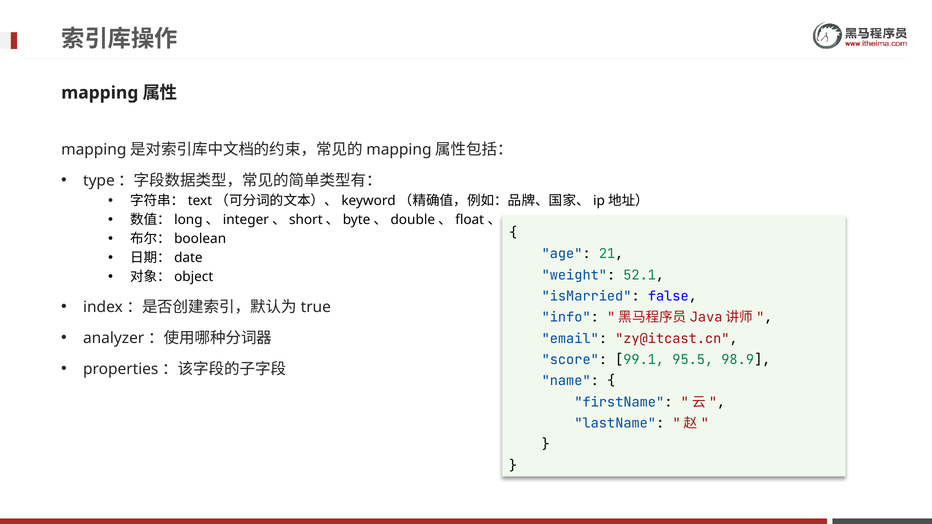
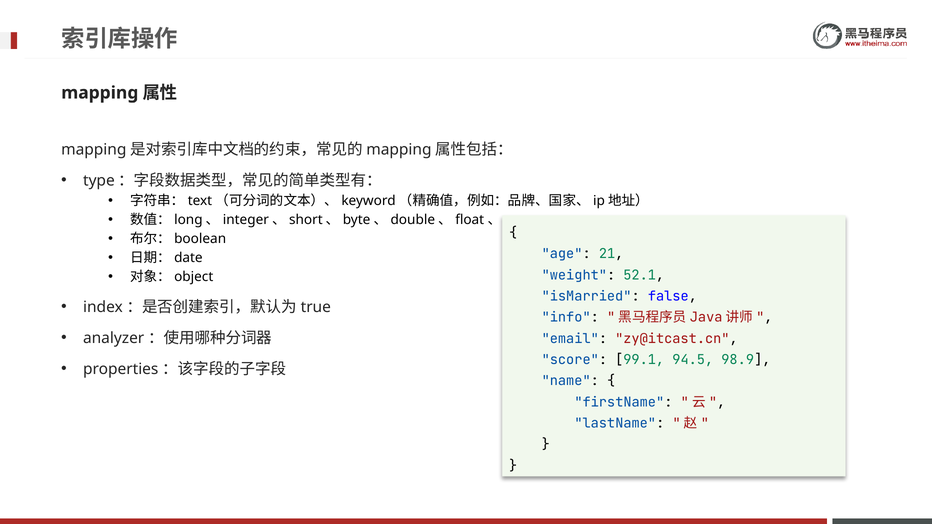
95.5: 95.5 -> 94.5
